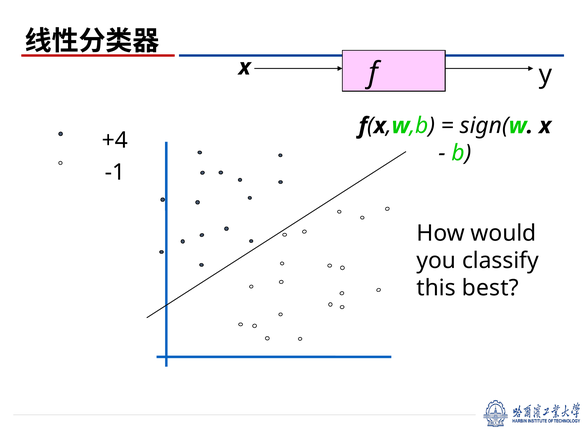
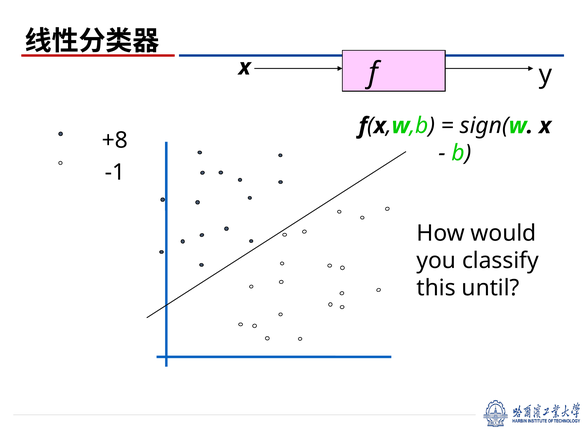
+4: +4 -> +8
best: best -> until
